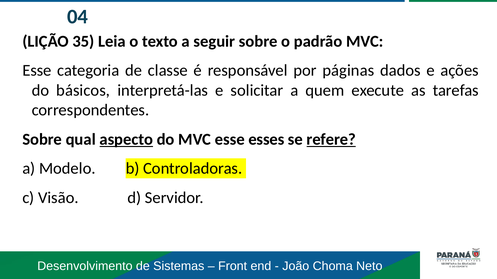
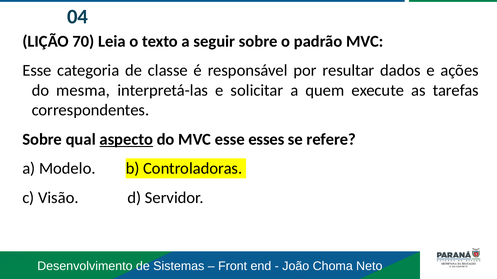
35: 35 -> 70
páginas: páginas -> resultar
básicos: básicos -> mesma
refere underline: present -> none
